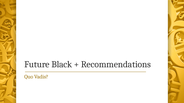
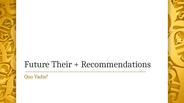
Black: Black -> Their
